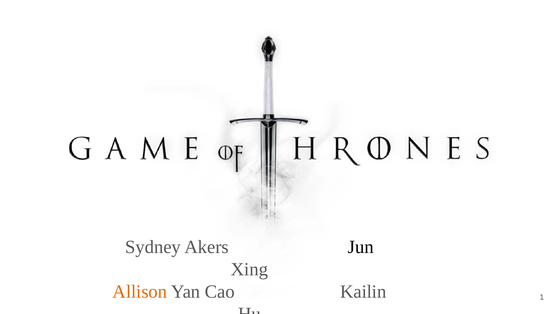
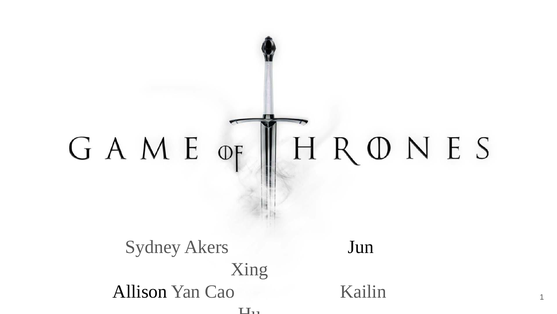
Allison colour: orange -> black
